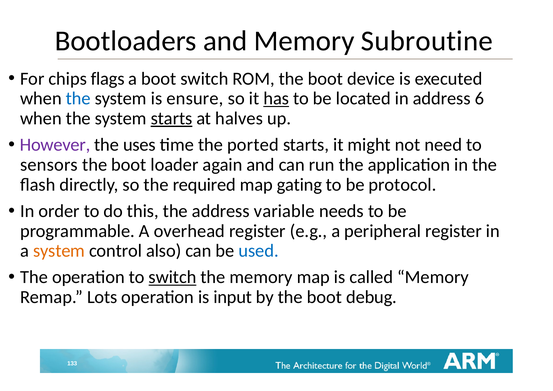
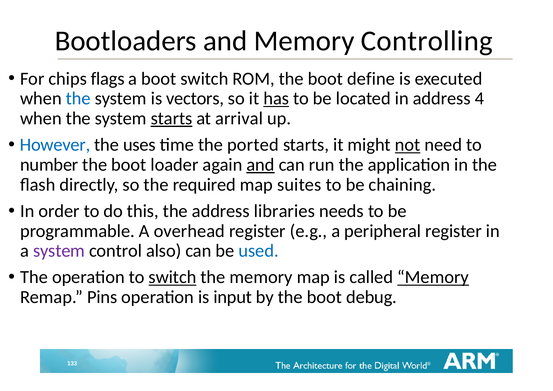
Subroutine: Subroutine -> Controlling
device: device -> define
ensure: ensure -> vectors
6: 6 -> 4
halves: halves -> arrival
However colour: purple -> blue
not underline: none -> present
sensors: sensors -> number
and at (261, 165) underline: none -> present
gating: gating -> suites
protocol: protocol -> chaining
variable: variable -> libraries
system at (59, 251) colour: orange -> purple
Memory at (433, 277) underline: none -> present
Lots: Lots -> Pins
